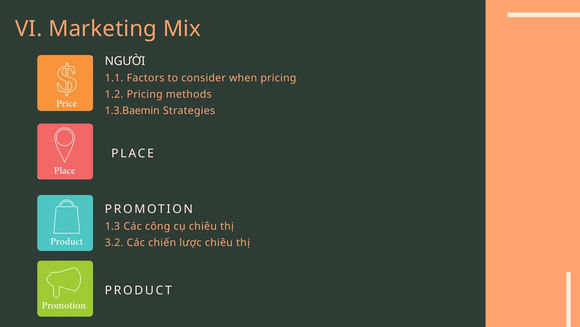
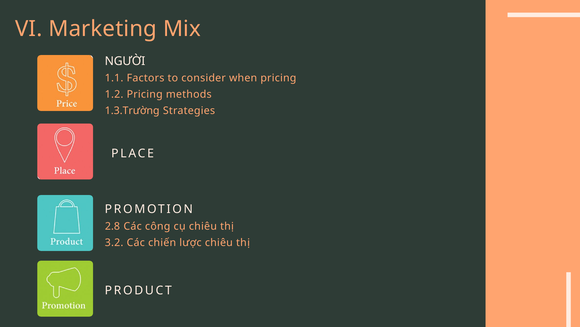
1.3.Baemin: 1.3.Baemin -> 1.3.Trường
1.3: 1.3 -> 2.8
